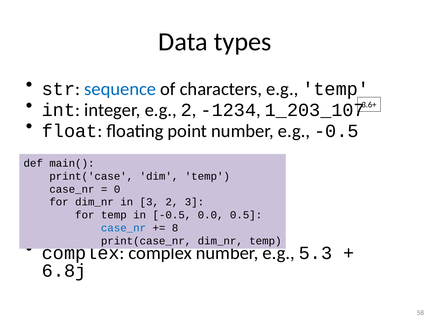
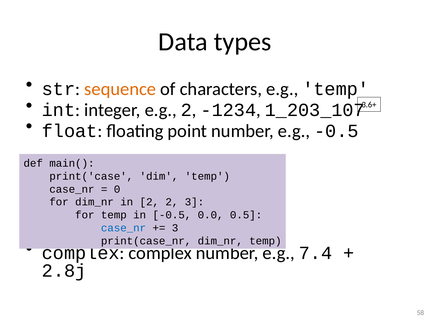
sequence colour: blue -> orange
in 3: 3 -> 2
8 at (175, 228): 8 -> 3
5.3: 5.3 -> 7.4
6.8j: 6.8j -> 2.8j
